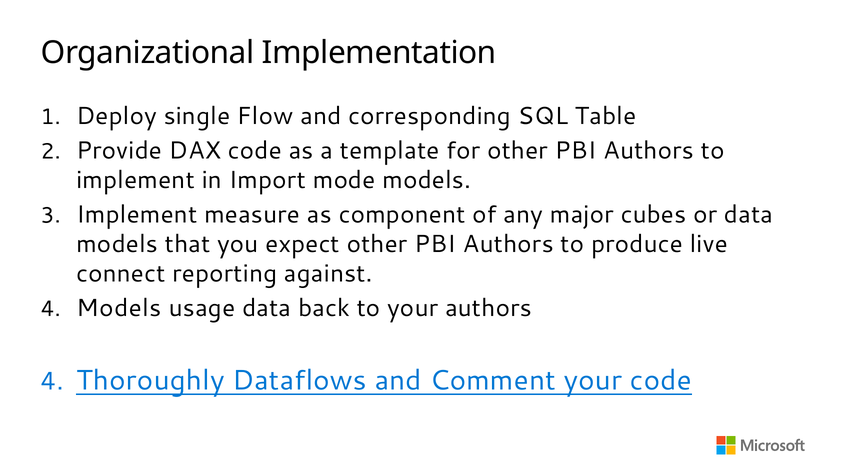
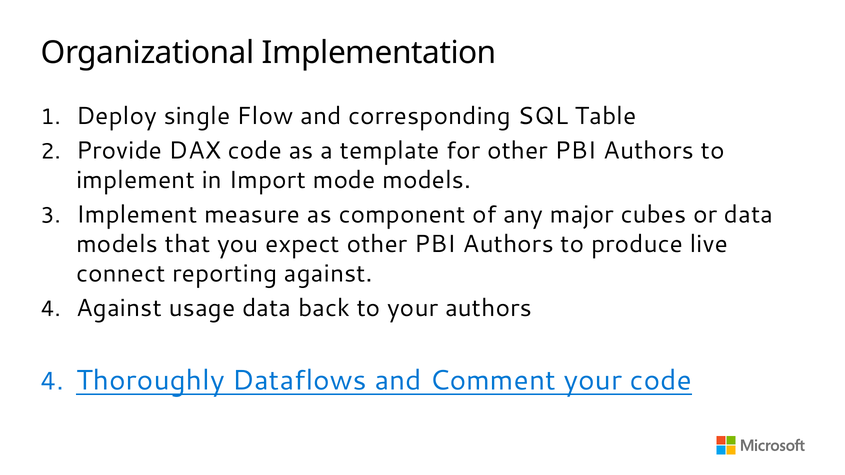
Models at (119, 308): Models -> Against
